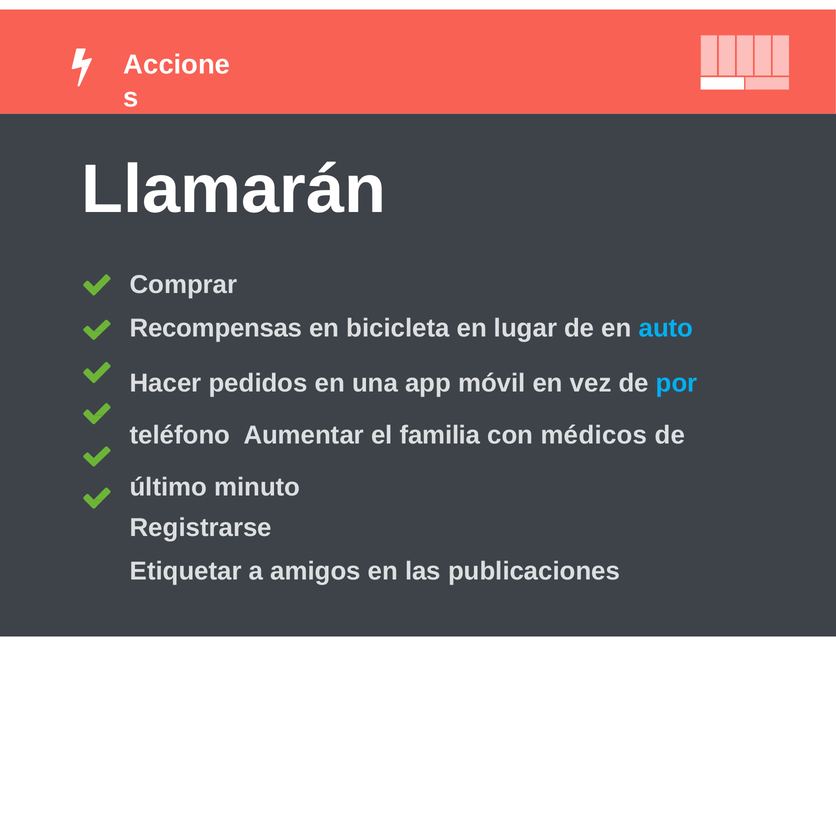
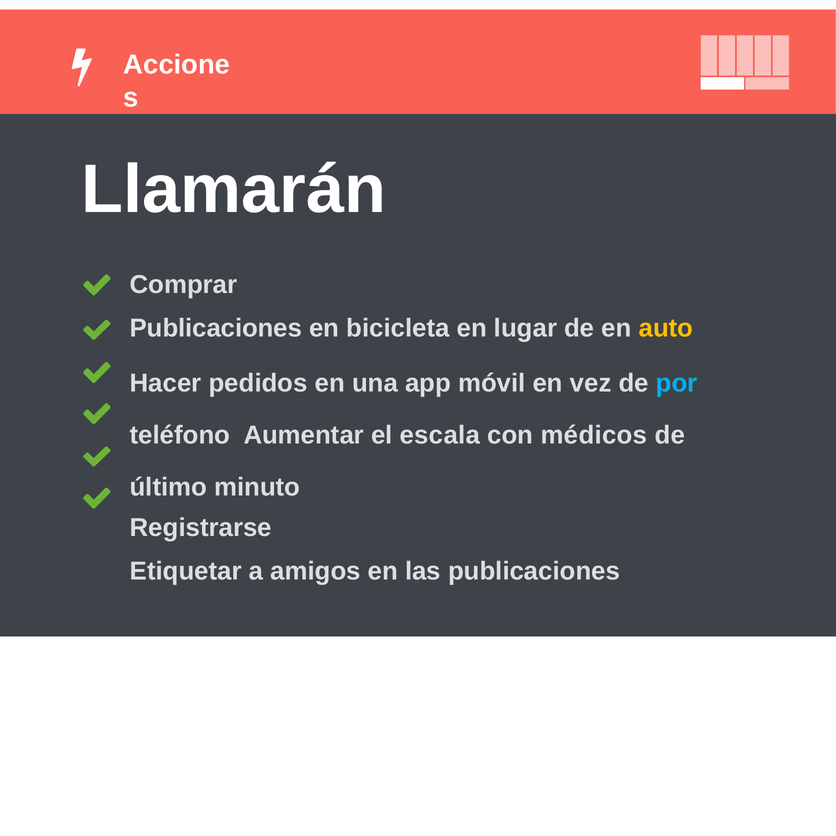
Recompensas at (216, 328): Recompensas -> Publicaciones
auto colour: light blue -> yellow
familia: familia -> escala
